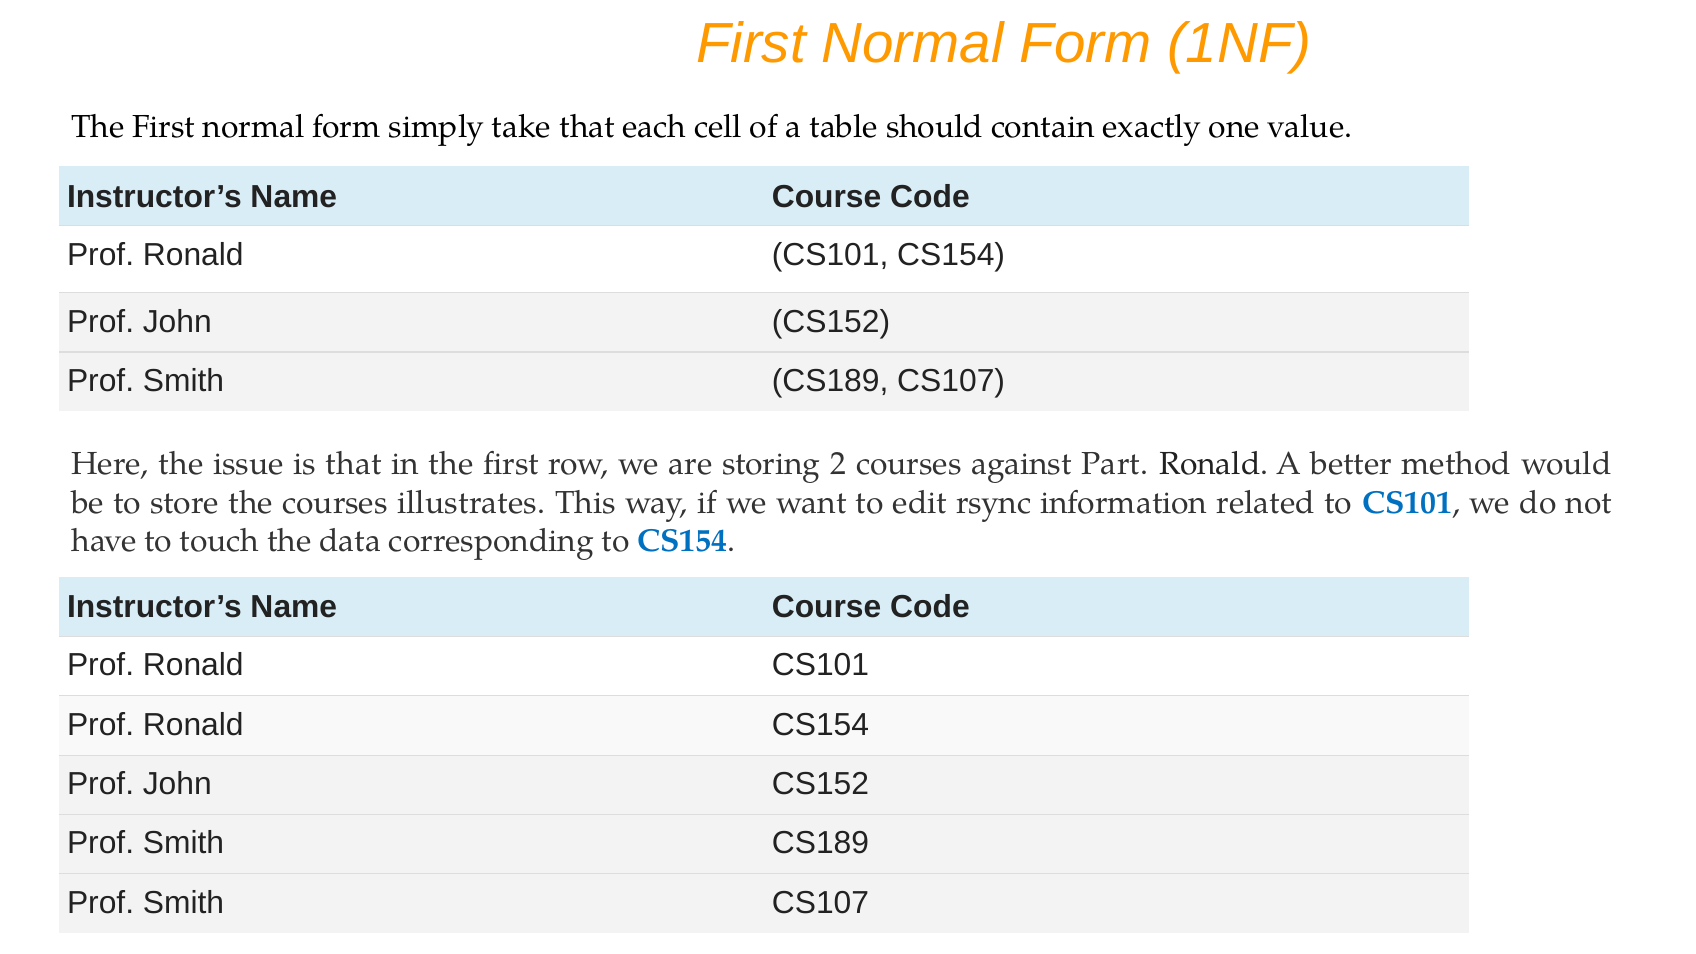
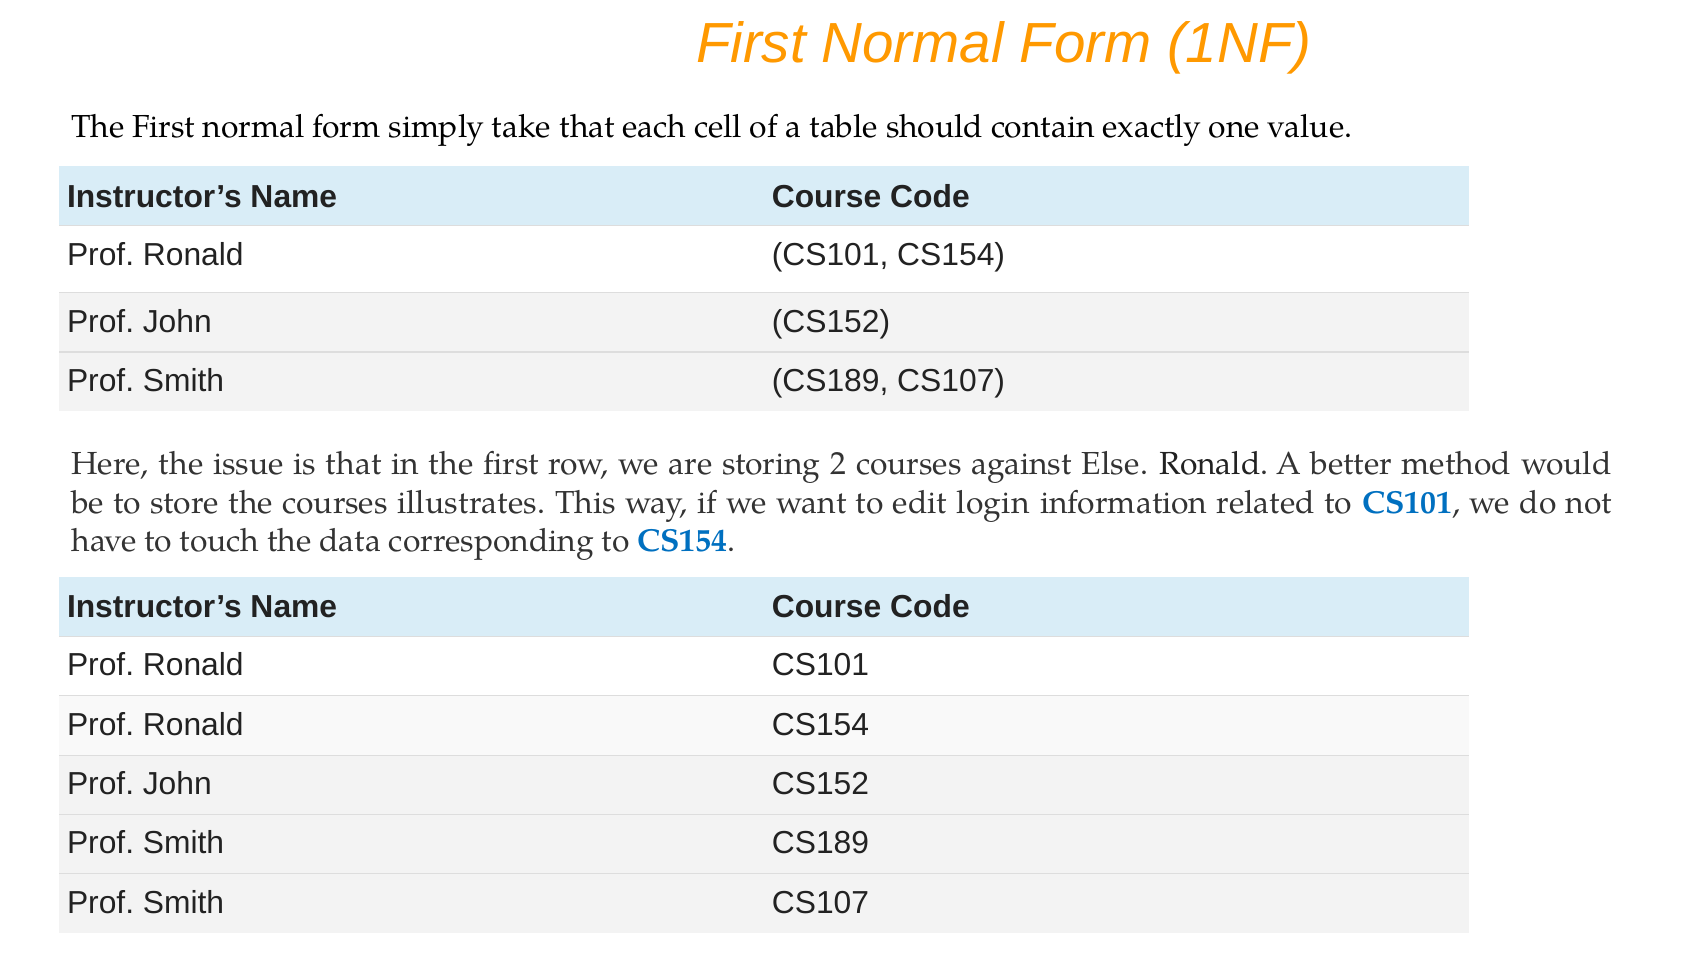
Part: Part -> Else
rsync: rsync -> login
